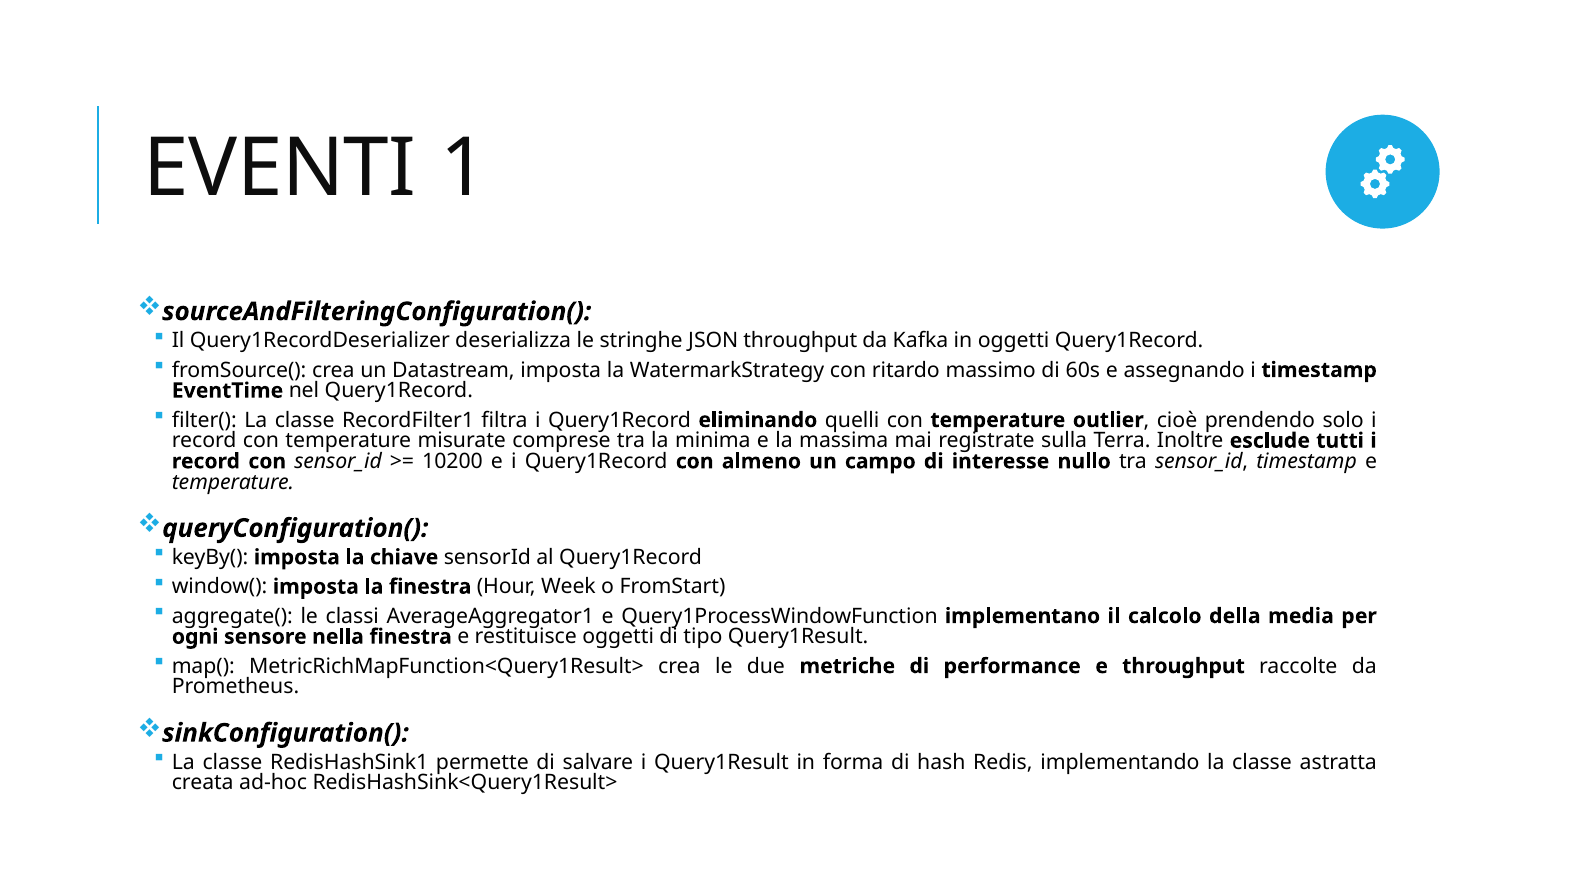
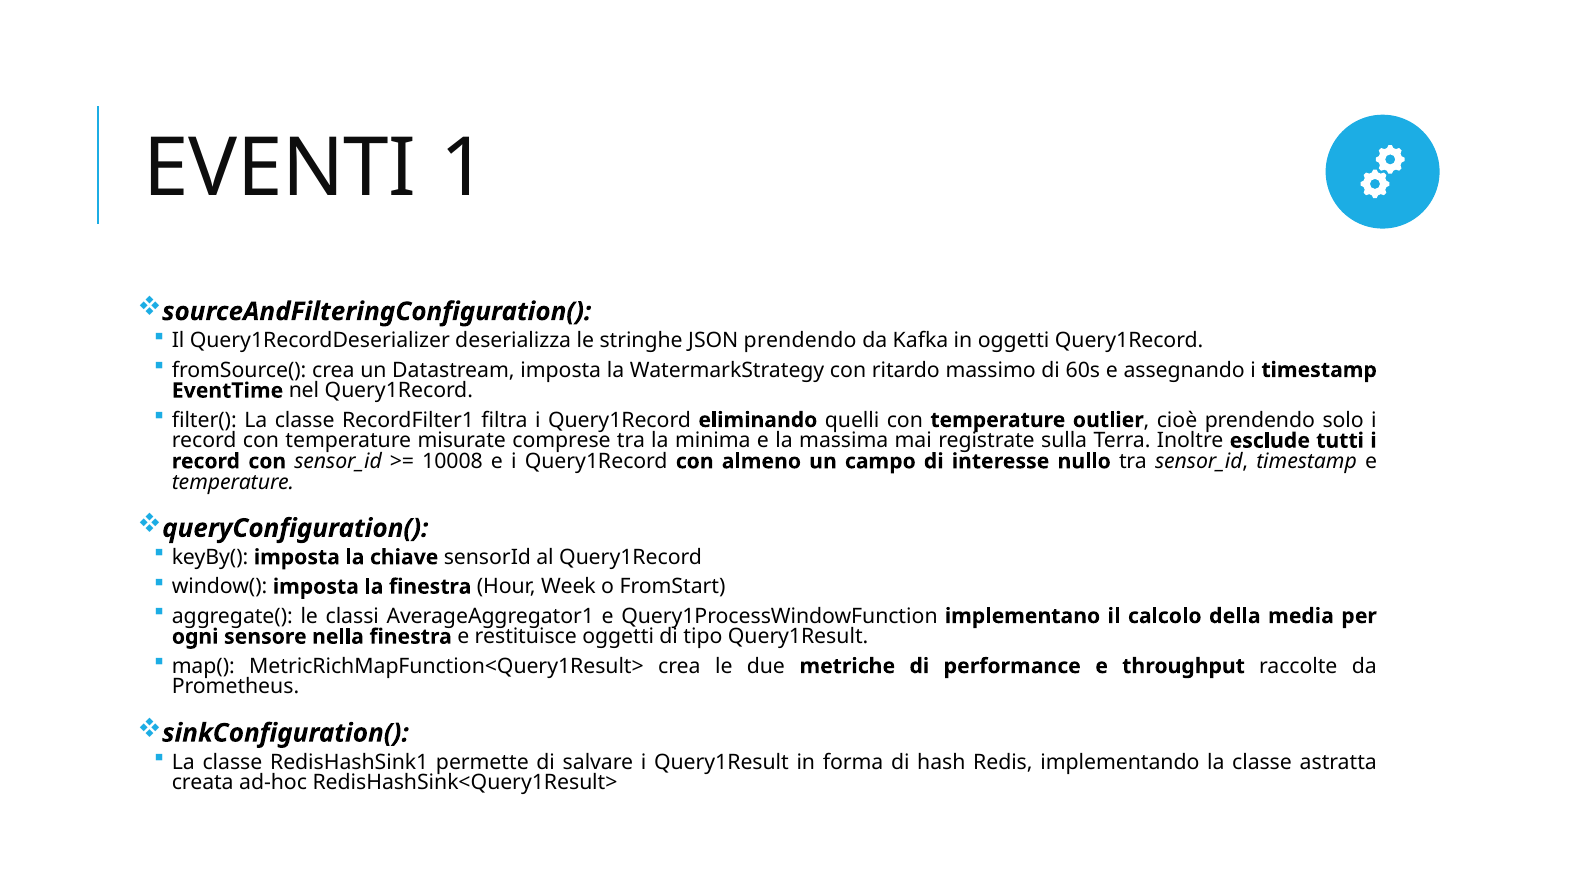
JSON throughput: throughput -> prendendo
10200: 10200 -> 10008
